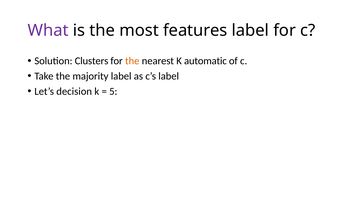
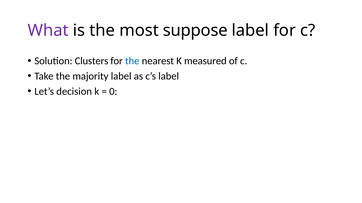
features: features -> suppose
the at (132, 61) colour: orange -> blue
automatic: automatic -> measured
5: 5 -> 0
